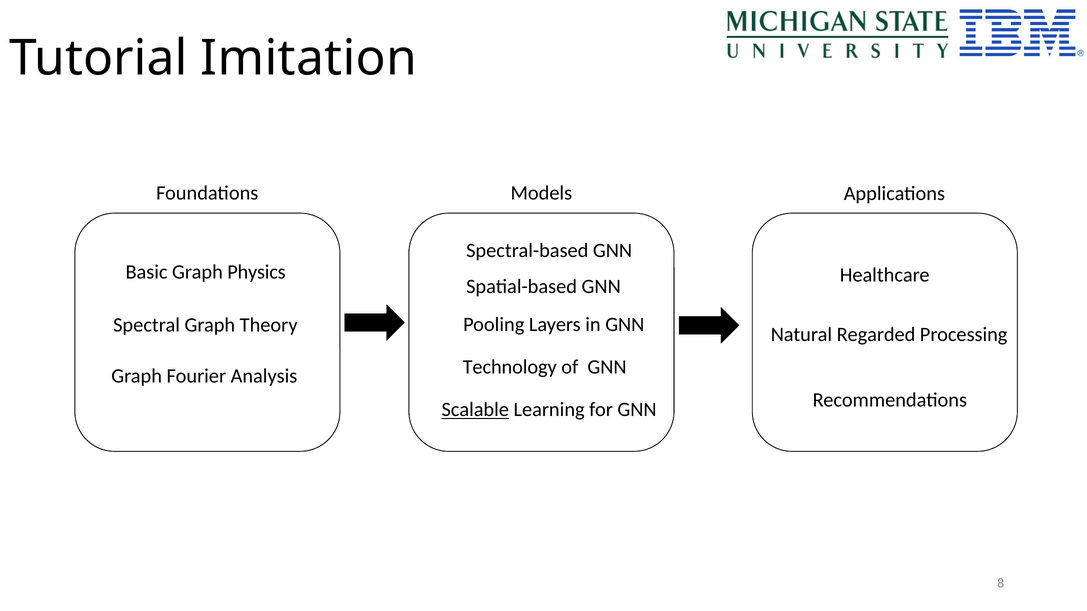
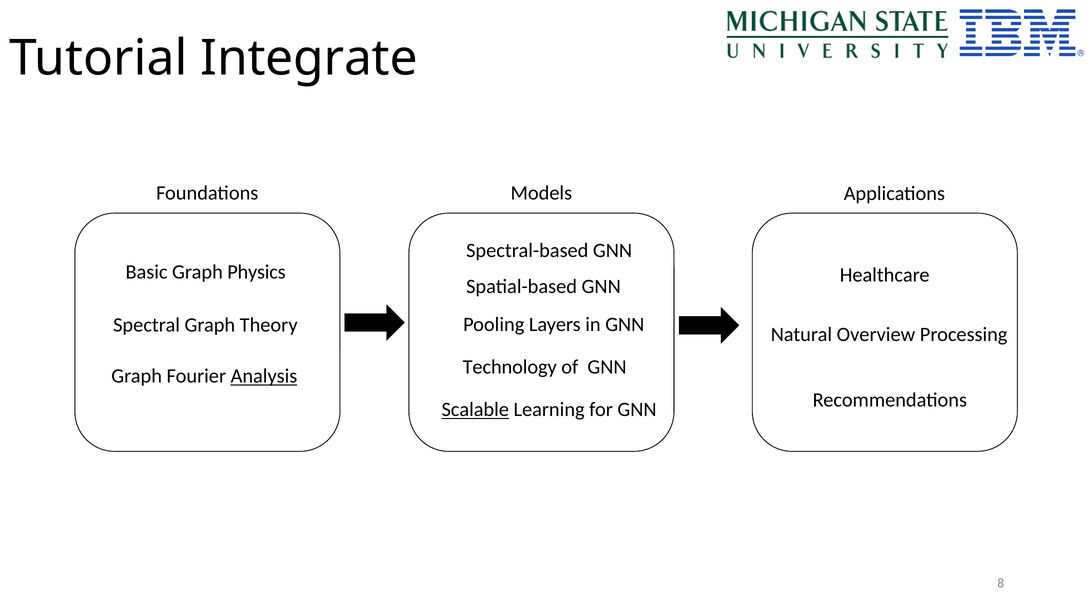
Imitation: Imitation -> Integrate
Regarded: Regarded -> Overview
Analysis underline: none -> present
